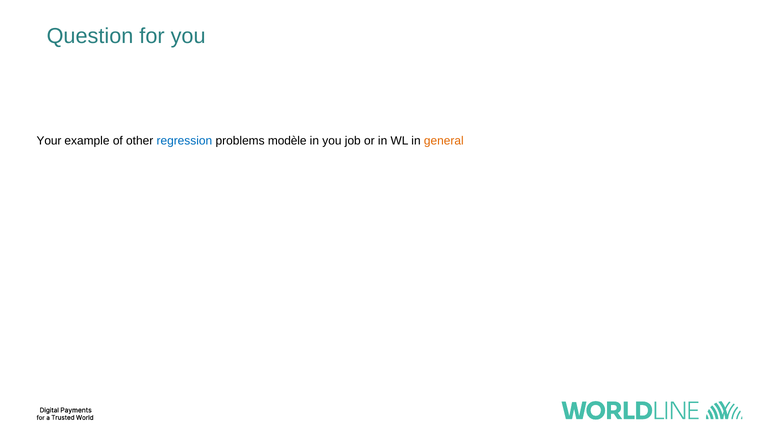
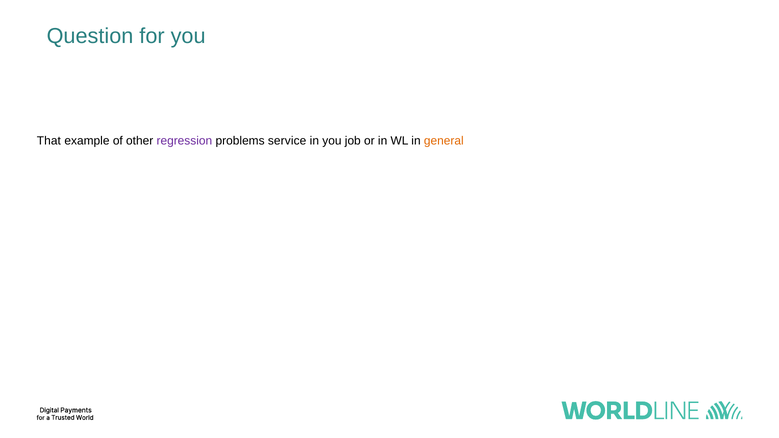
Your: Your -> That
regression colour: blue -> purple
modèle: modèle -> service
